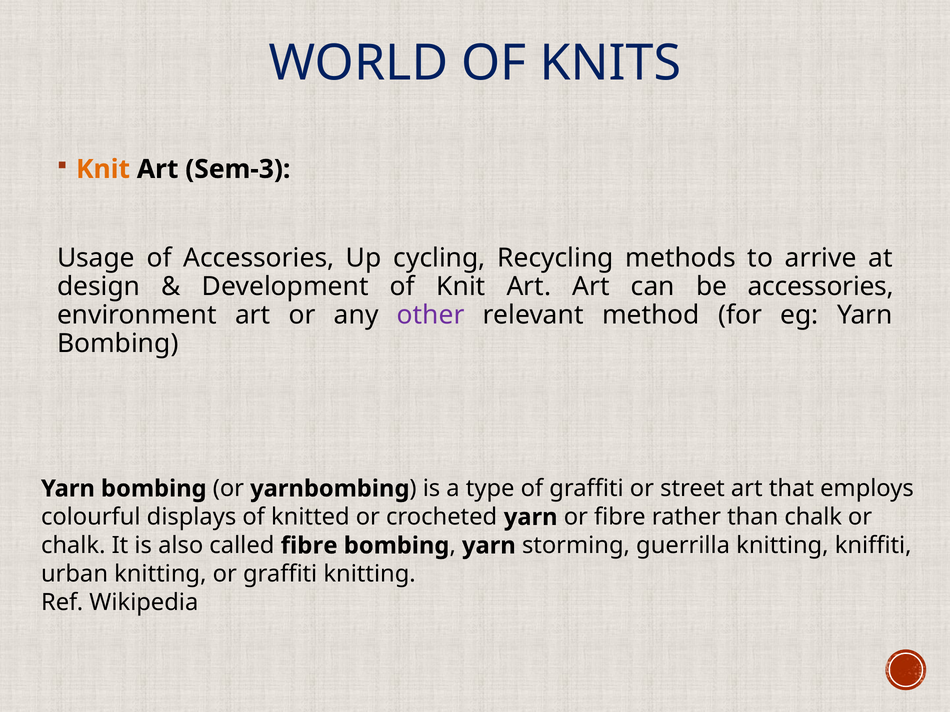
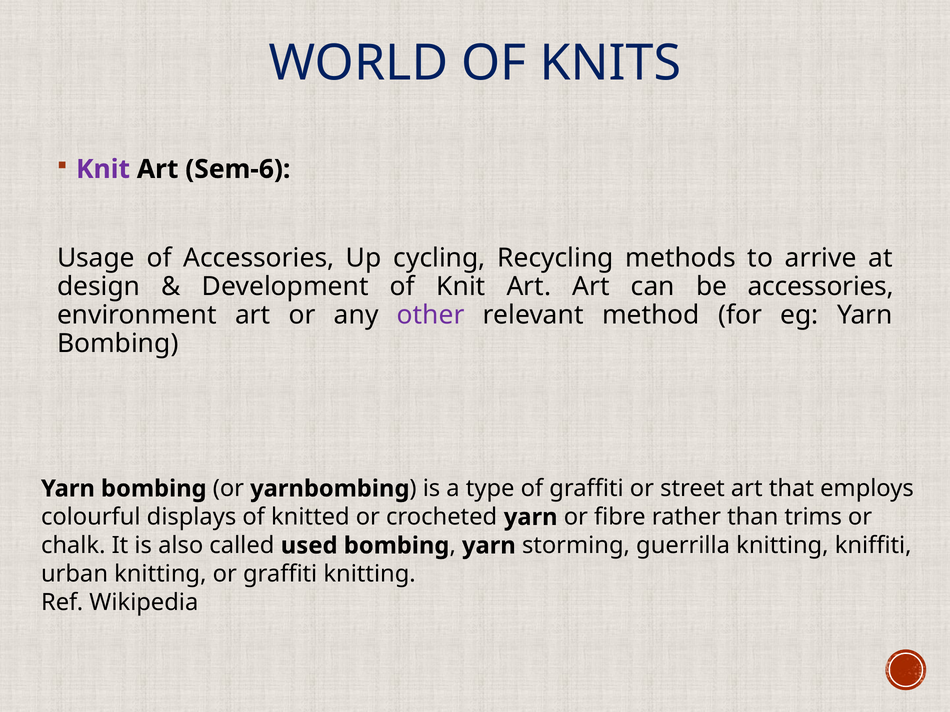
Knit at (103, 169) colour: orange -> purple
Sem-3: Sem-3 -> Sem-6
than chalk: chalk -> trims
called fibre: fibre -> used
